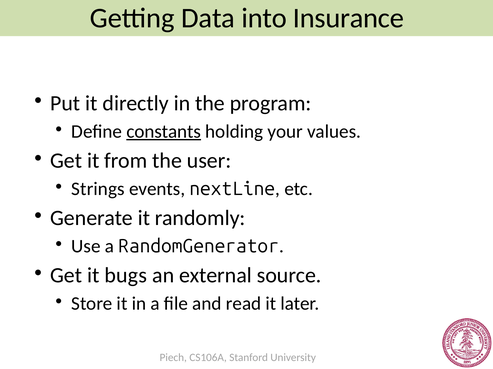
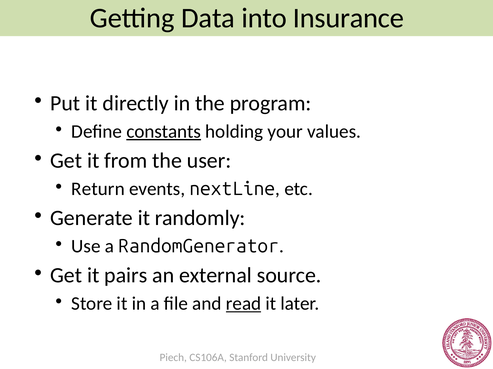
Strings: Strings -> Return
bugs: bugs -> pairs
read underline: none -> present
